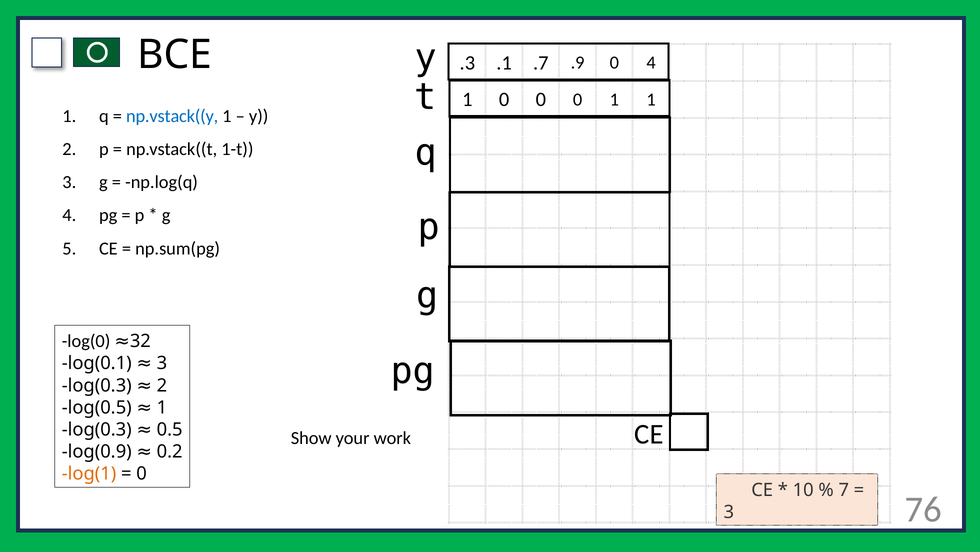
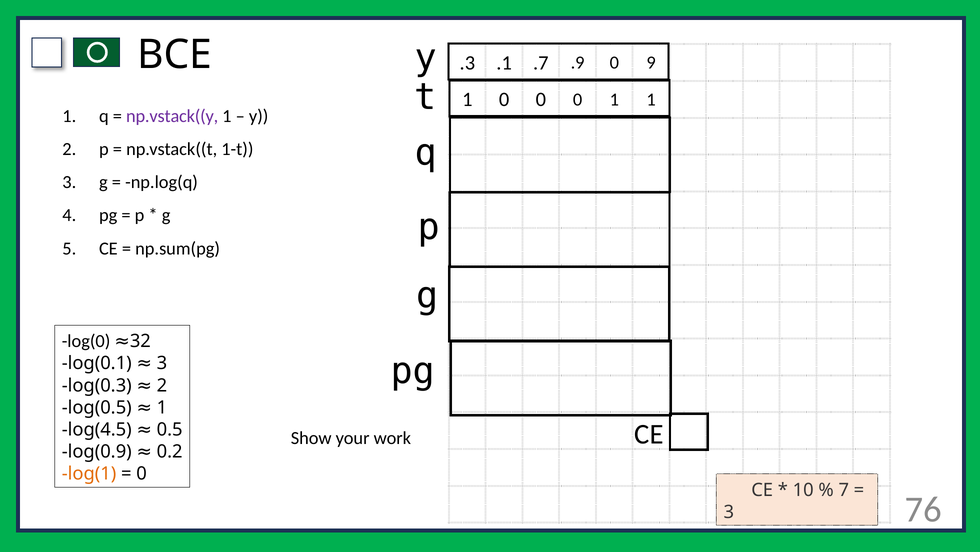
0 4: 4 -> 9
np.vstack((y colour: blue -> purple
log(0.3 at (97, 429): log(0.3 -> log(4.5
